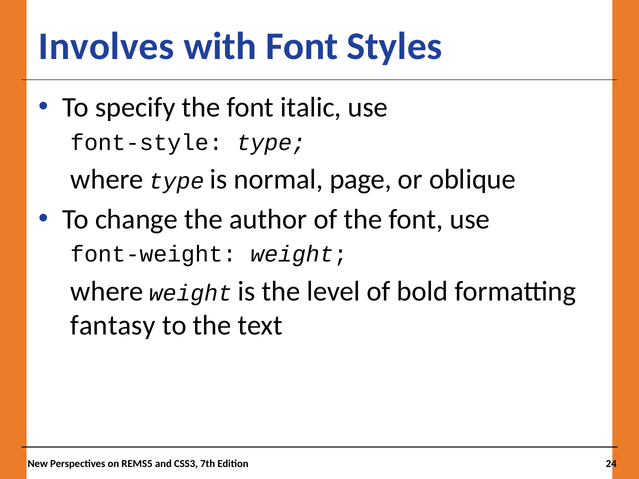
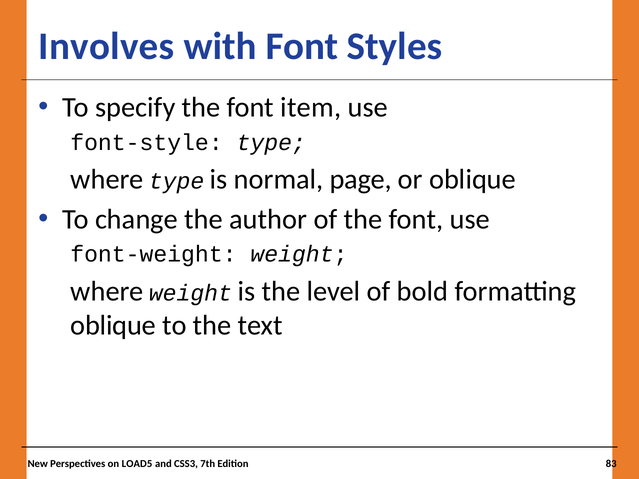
italic: italic -> item
fantasy at (113, 325): fantasy -> oblique
REMS5: REMS5 -> LOAD5
24: 24 -> 83
